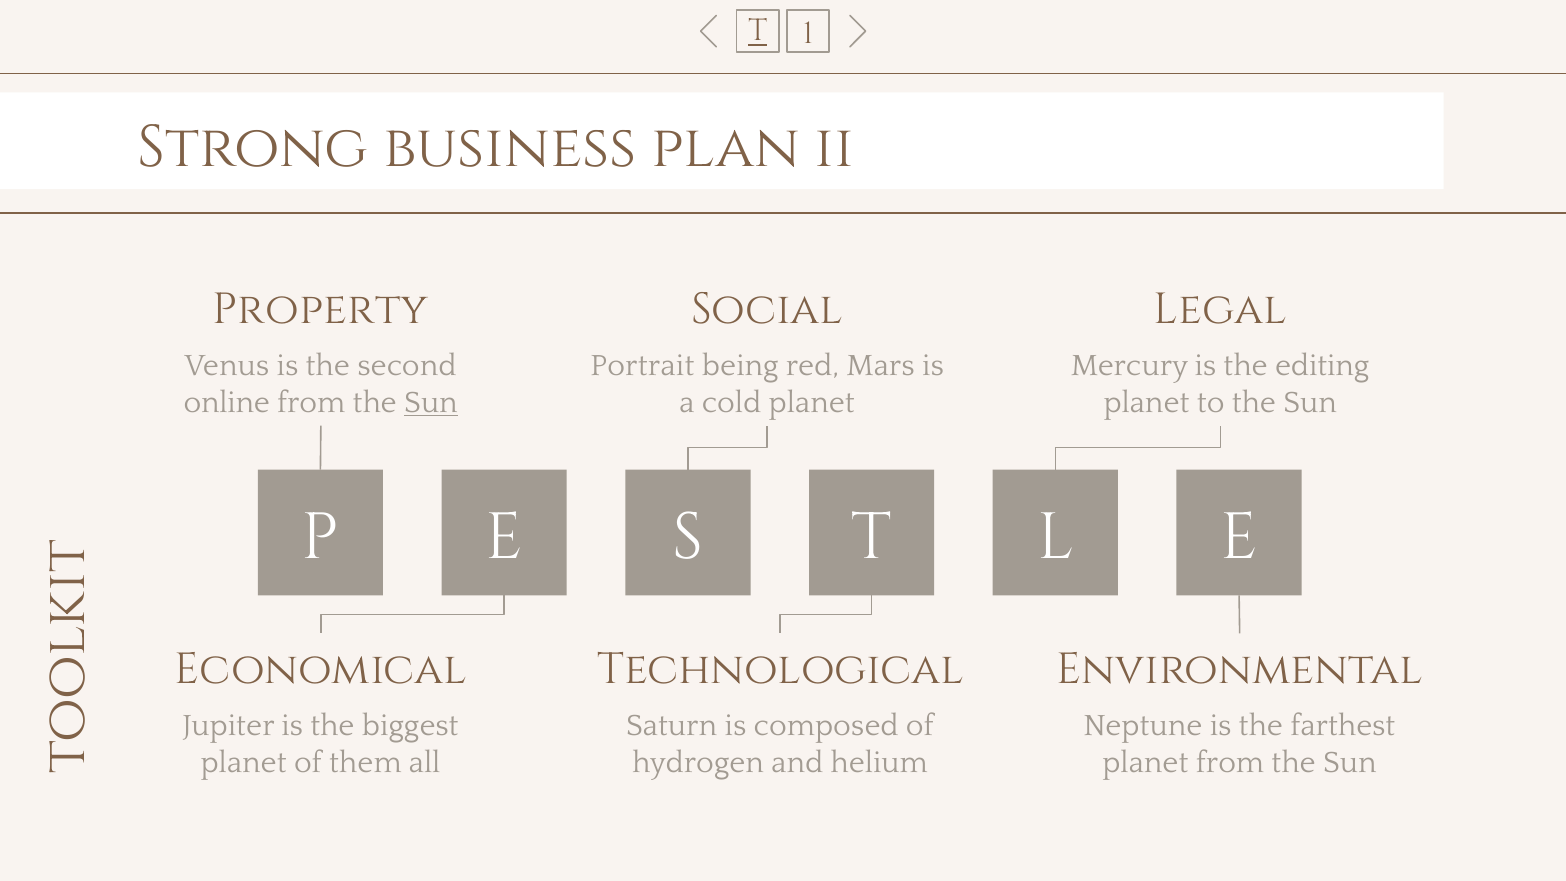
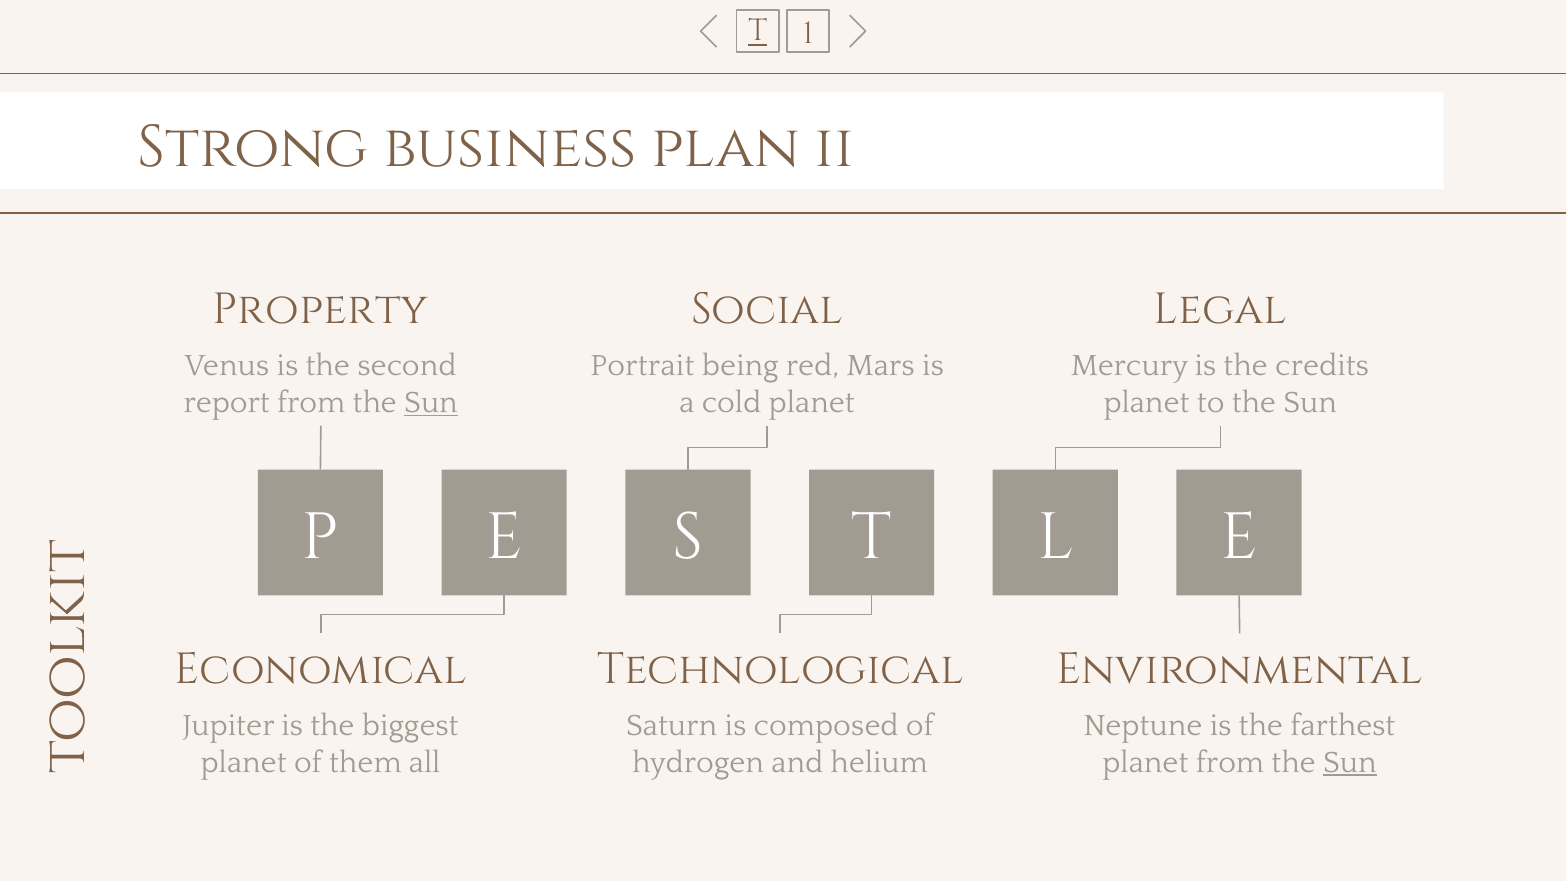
editing: editing -> credits
online: online -> report
Sun at (1350, 762) underline: none -> present
